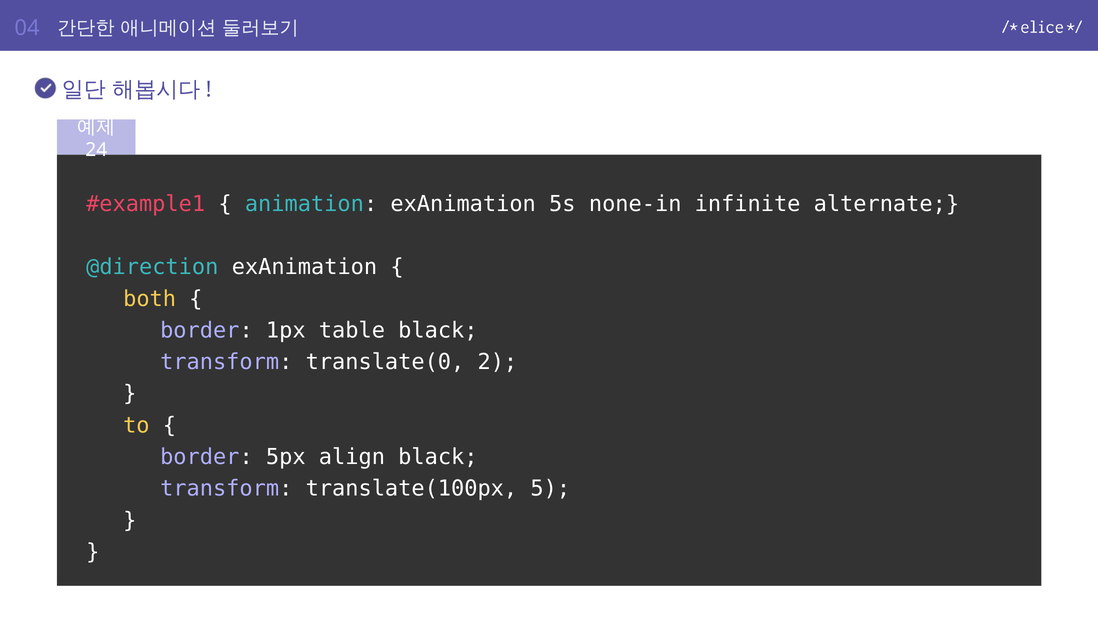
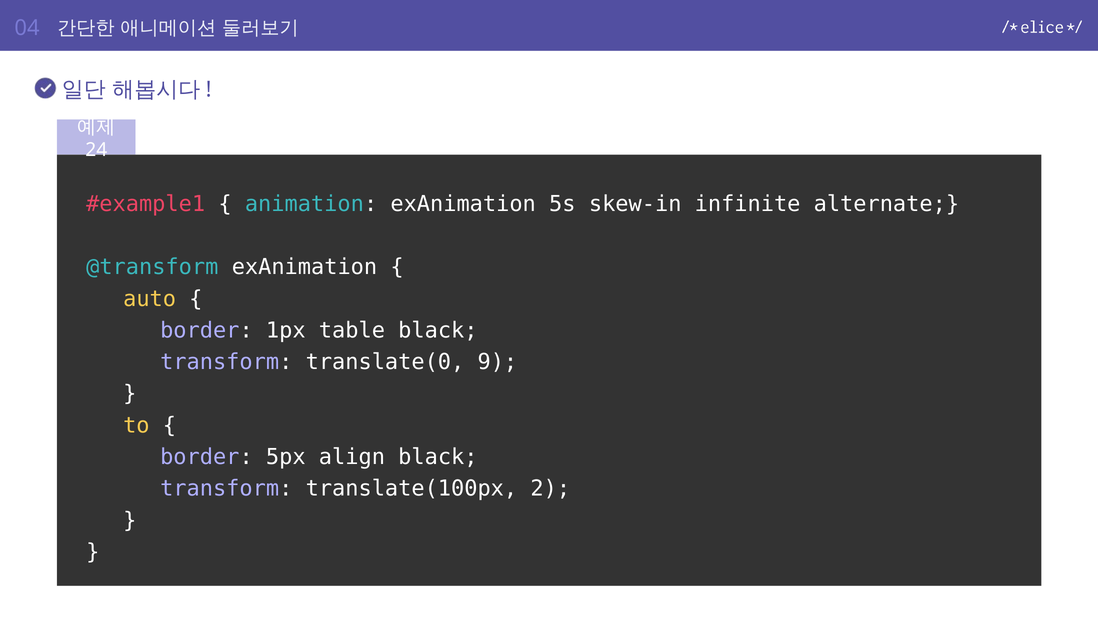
none-in: none-in -> skew-in
@direction: @direction -> @transform
both: both -> auto
2: 2 -> 9
5: 5 -> 2
